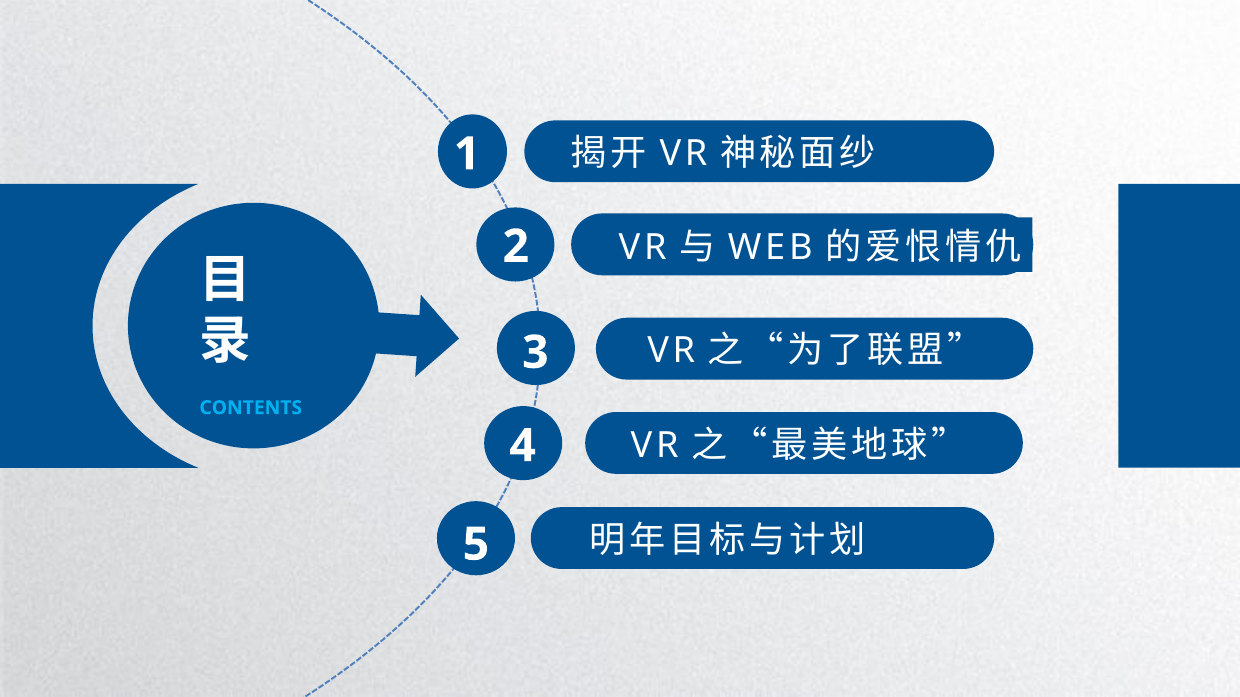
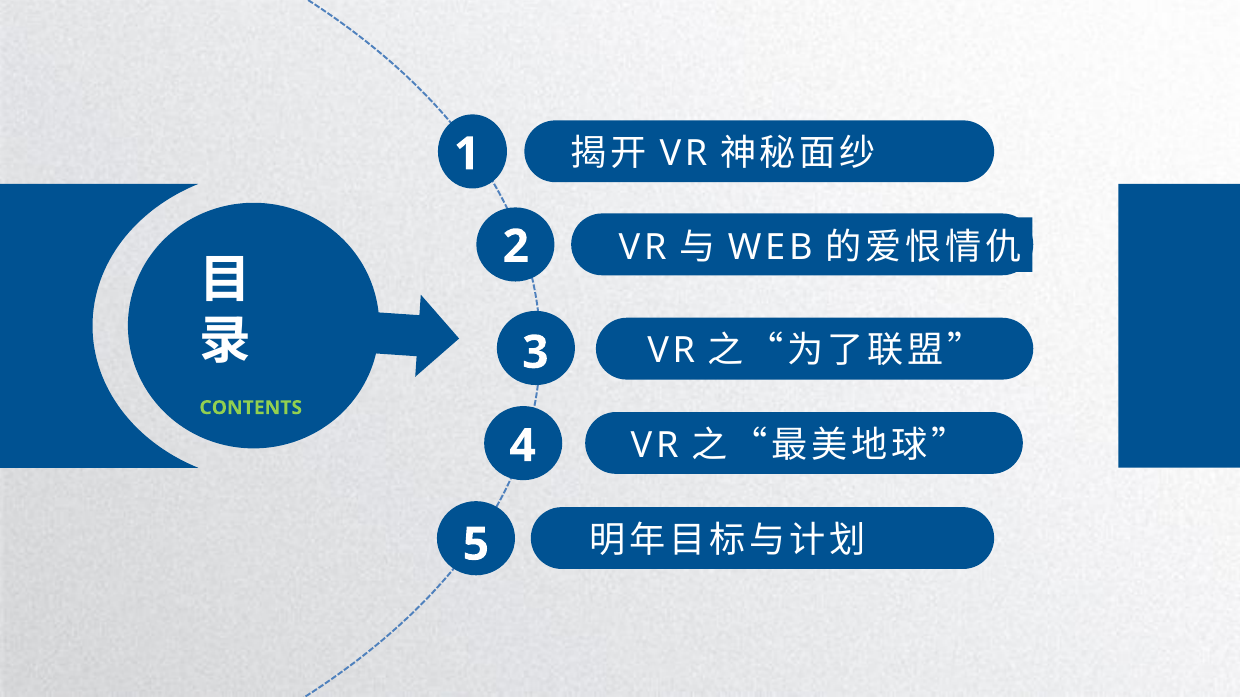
CONTENTS colour: light blue -> light green
